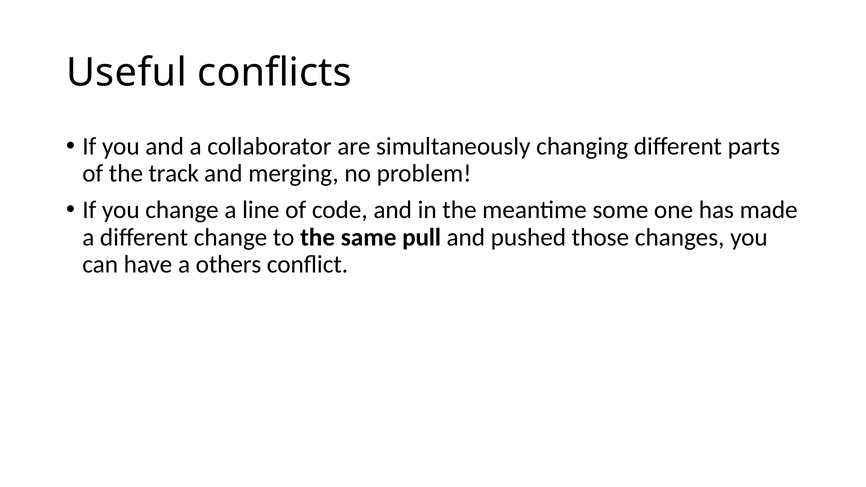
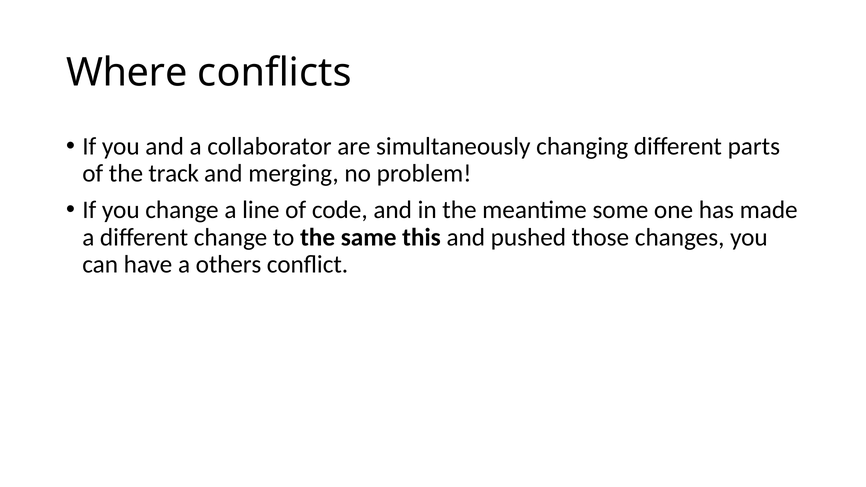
Useful: Useful -> Where
pull: pull -> this
